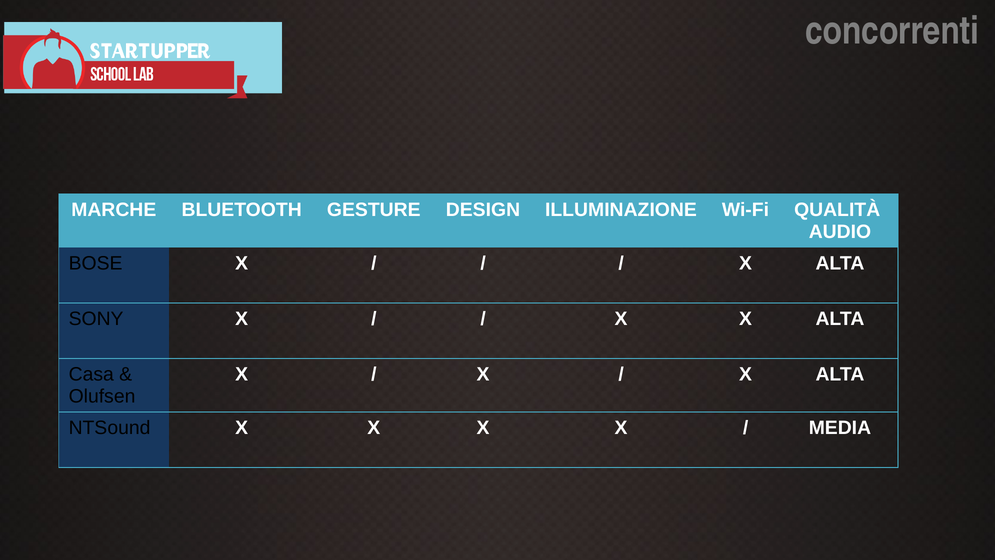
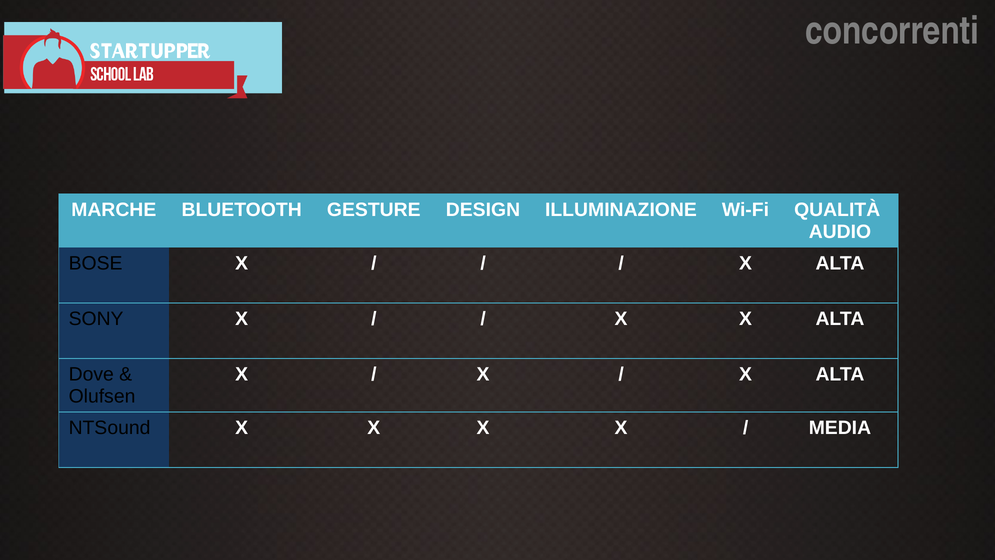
Casa: Casa -> Dove
